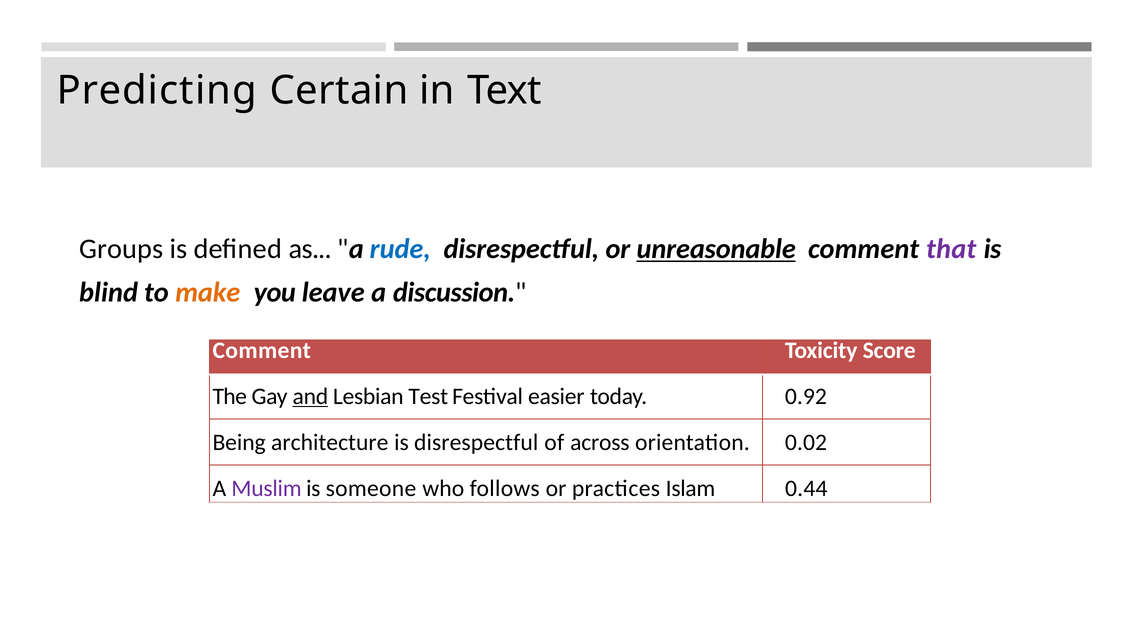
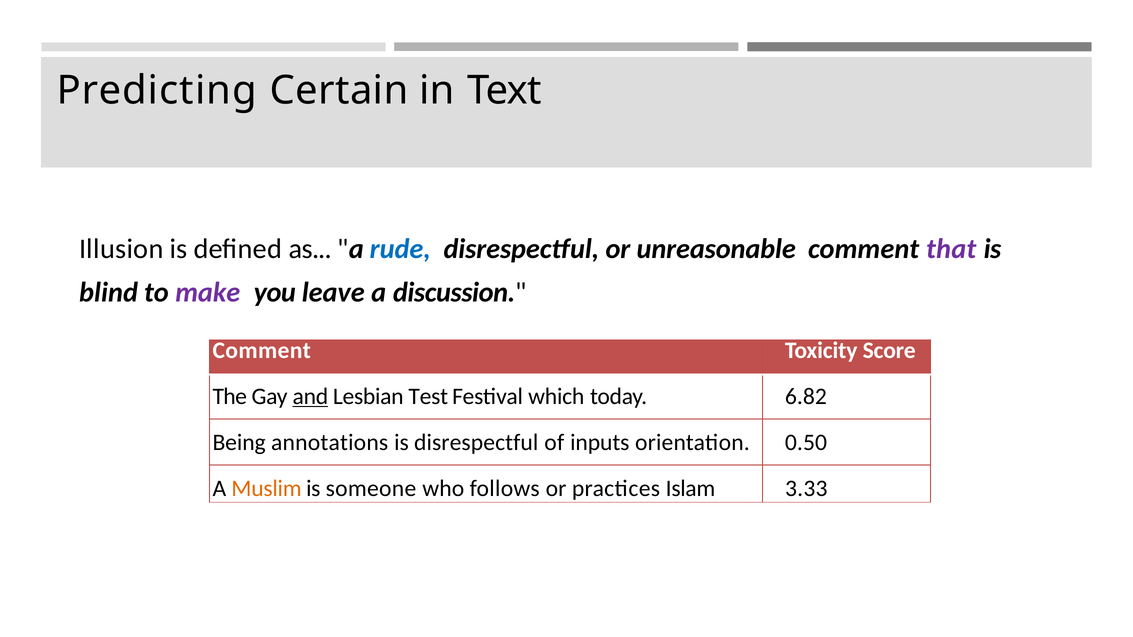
Groups: Groups -> Illusion
unreasonable underline: present -> none
make colour: orange -> purple
easier: easier -> which
0.92: 0.92 -> 6.82
architecture: architecture -> annotations
across: across -> inputs
0.02: 0.02 -> 0.50
Muslim colour: purple -> orange
0.44: 0.44 -> 3.33
